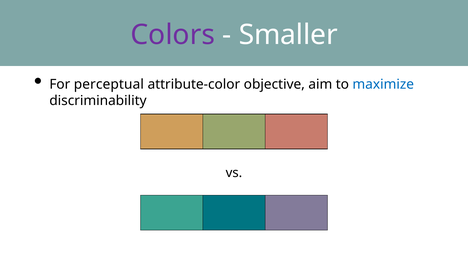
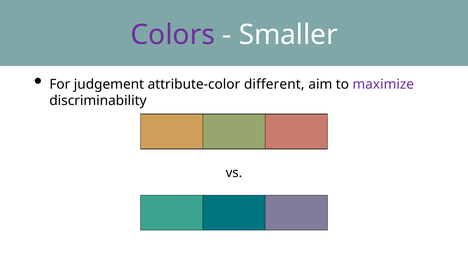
perceptual: perceptual -> judgement
objective: objective -> different
maximize colour: blue -> purple
